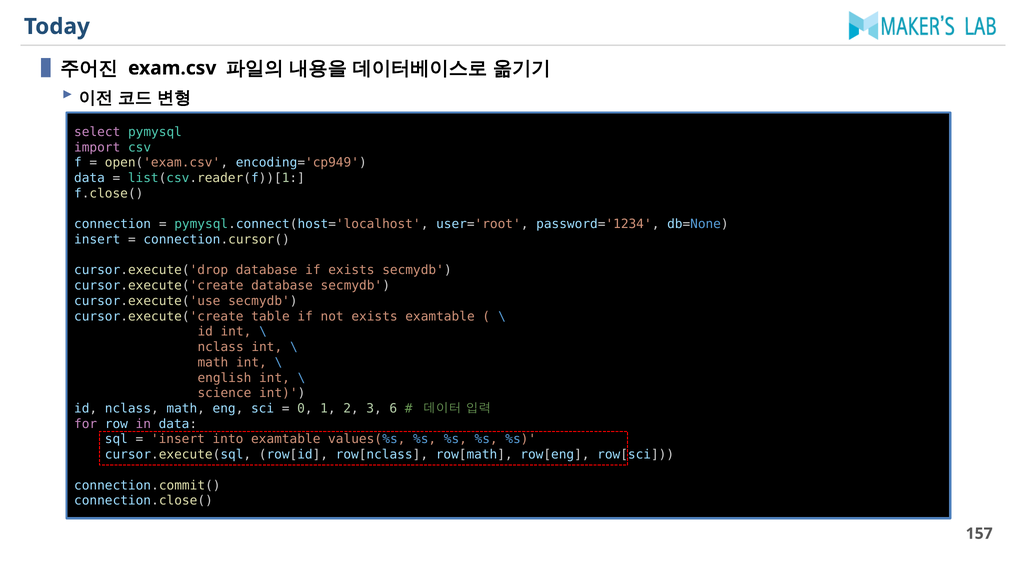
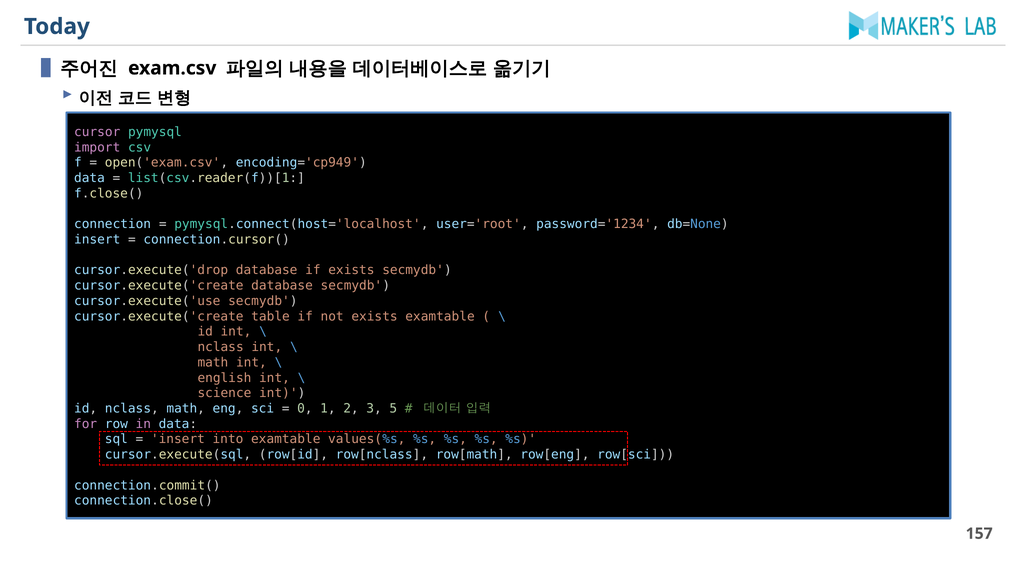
select: select -> cursor
6: 6 -> 5
